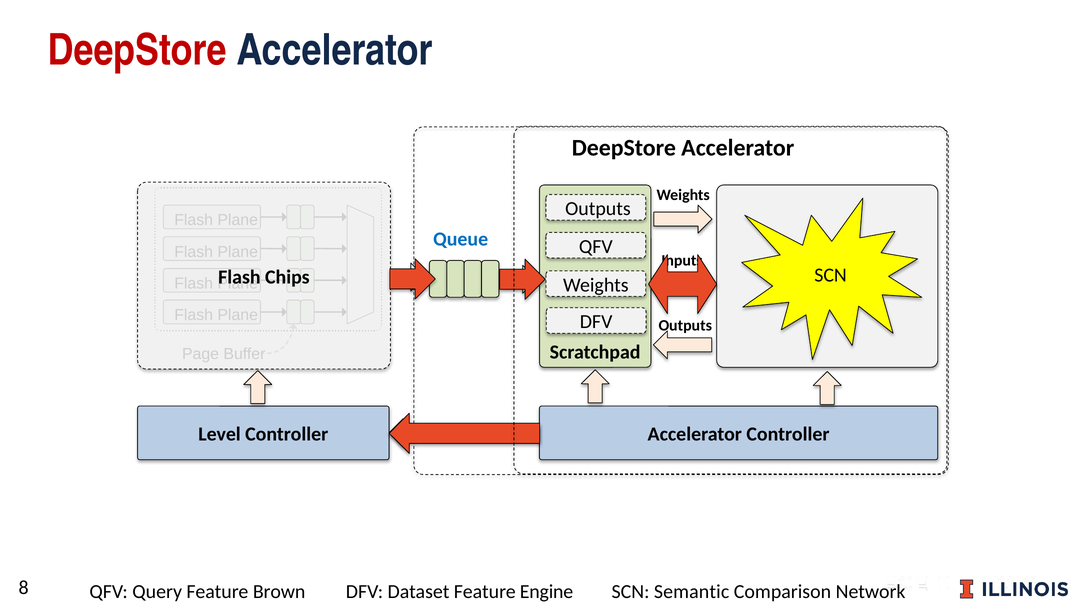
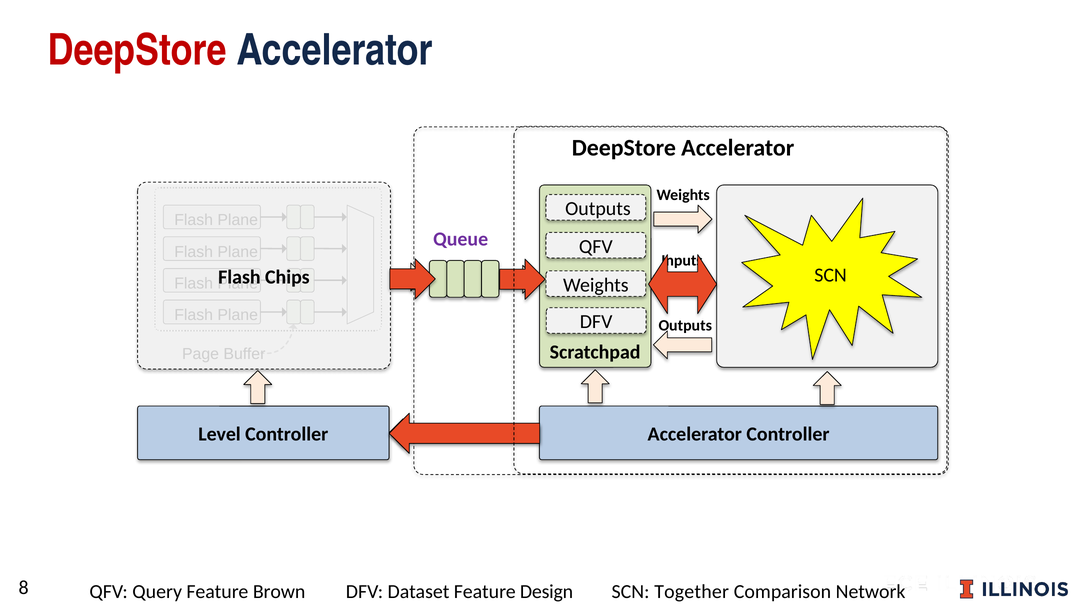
Queue colour: blue -> purple
Engine: Engine -> Design
Semantic: Semantic -> Together
